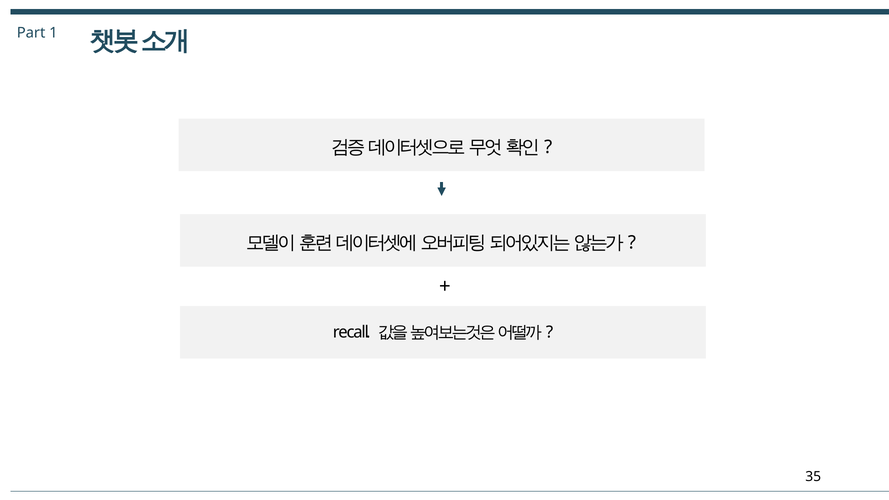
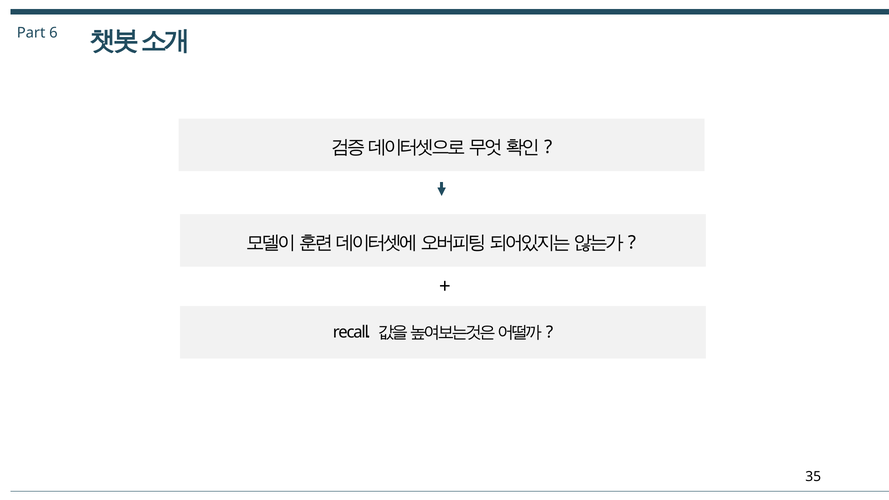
1: 1 -> 6
